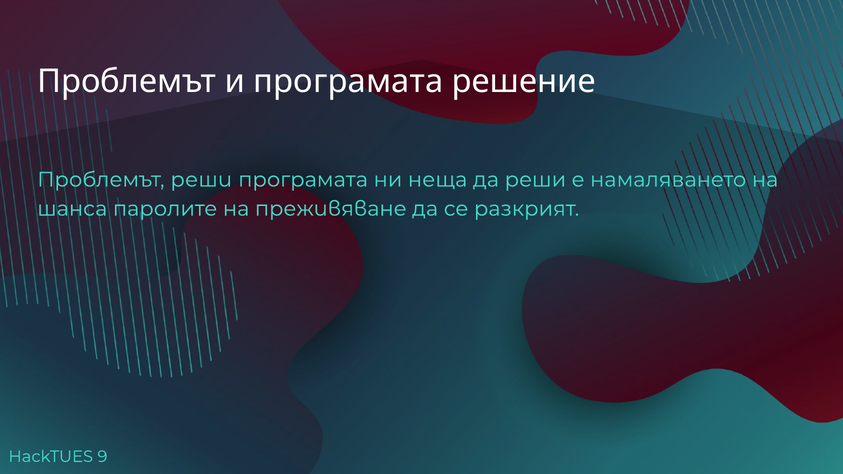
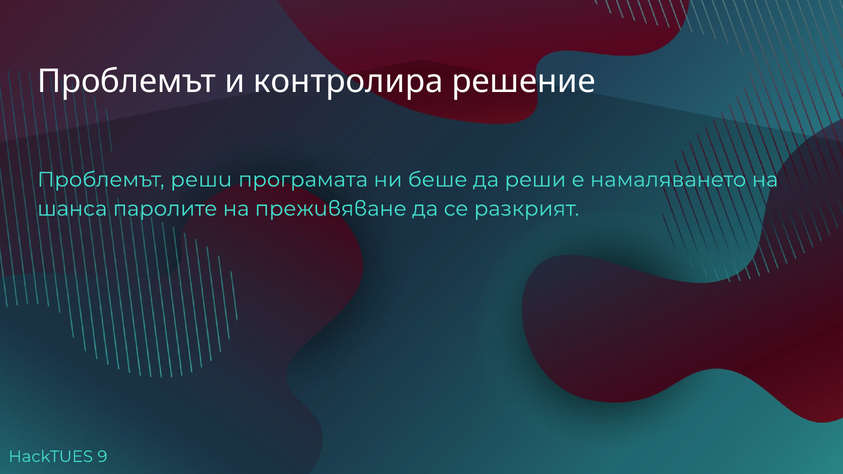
и програмата: програмата -> контролира
неща: неща -> беше
